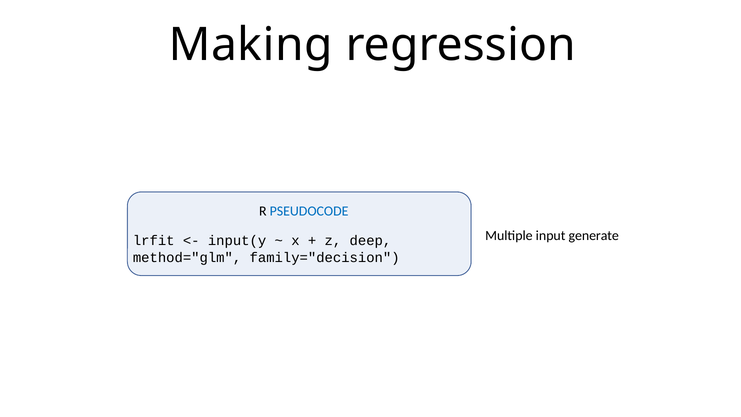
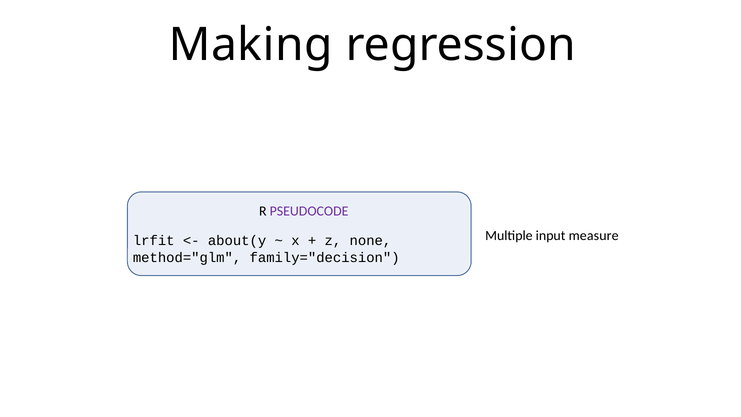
PSEUDOCODE colour: blue -> purple
generate: generate -> measure
input(y: input(y -> about(y
deep: deep -> none
